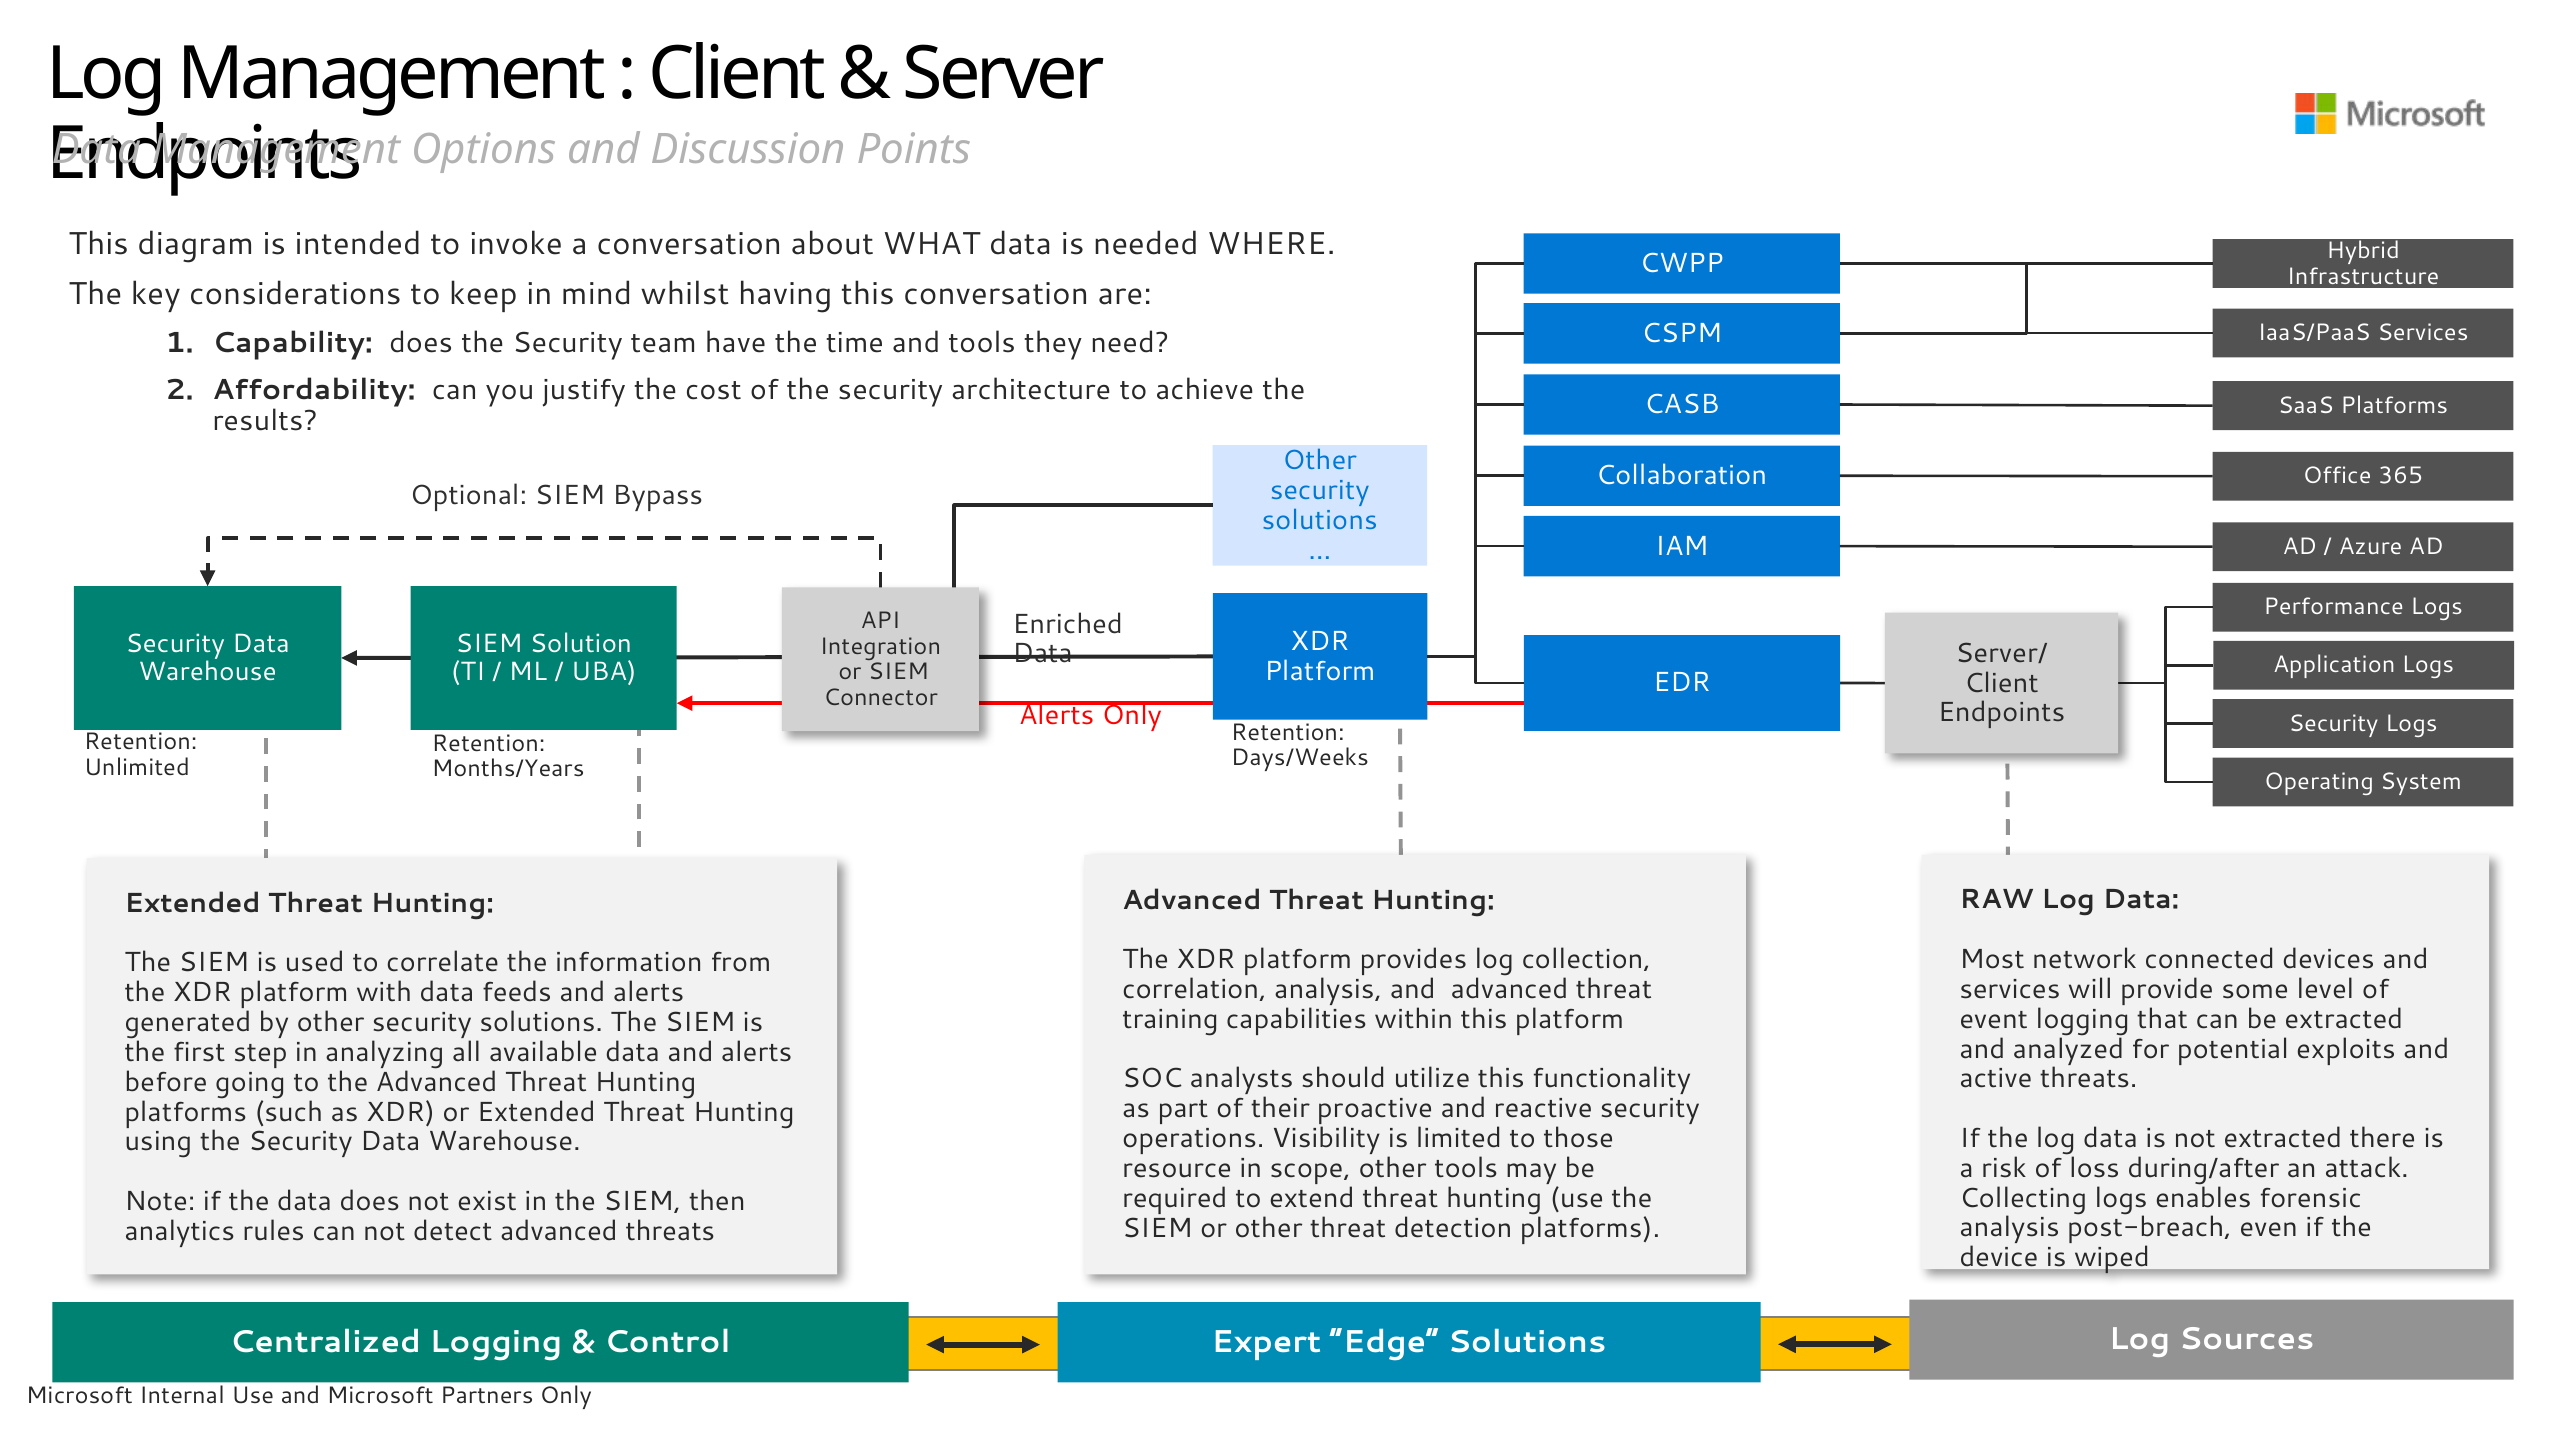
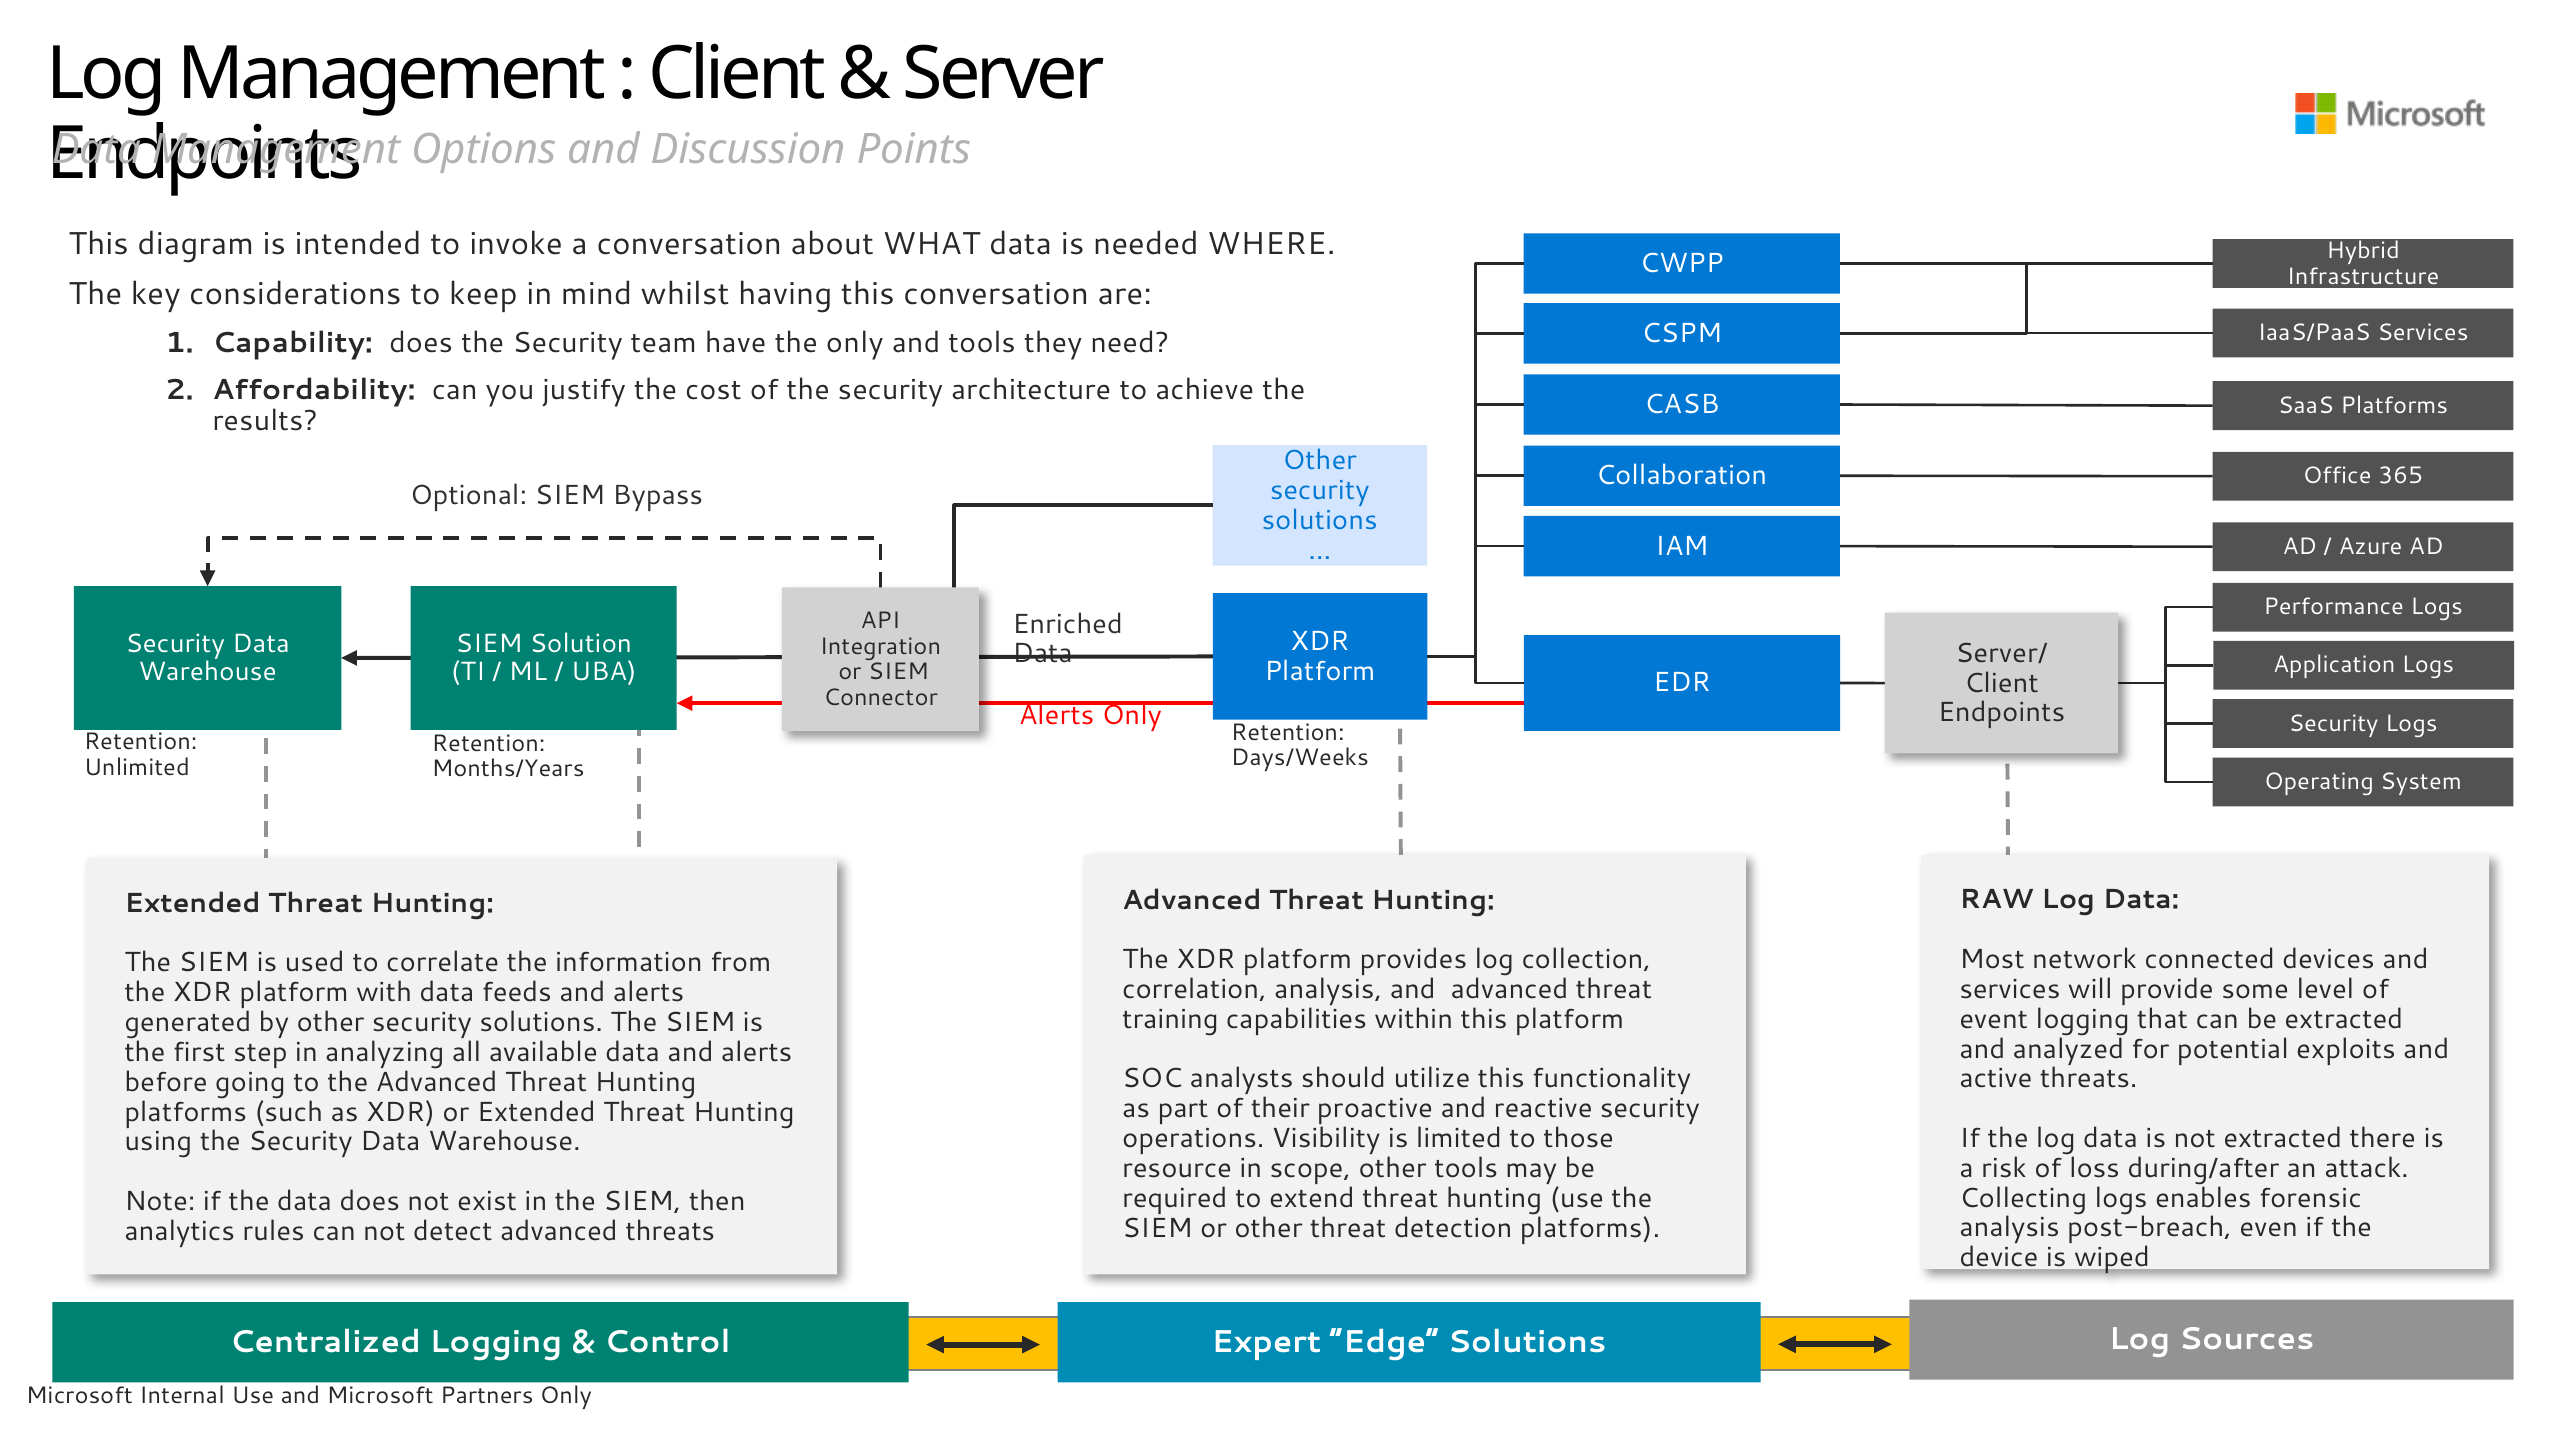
the time: time -> only
